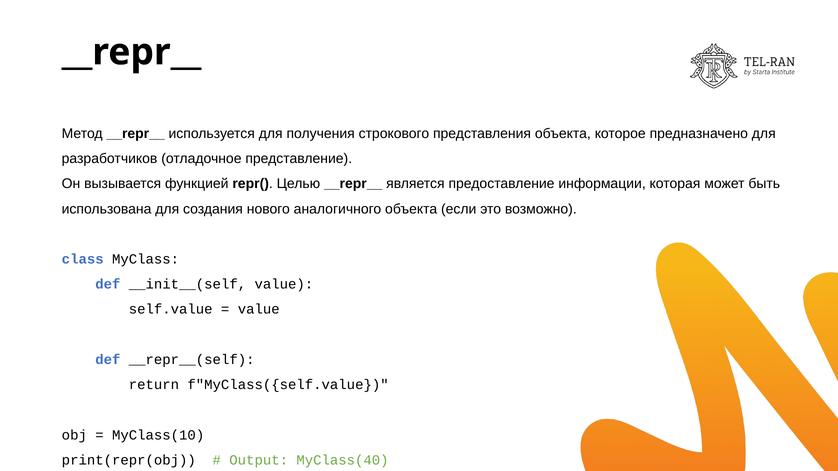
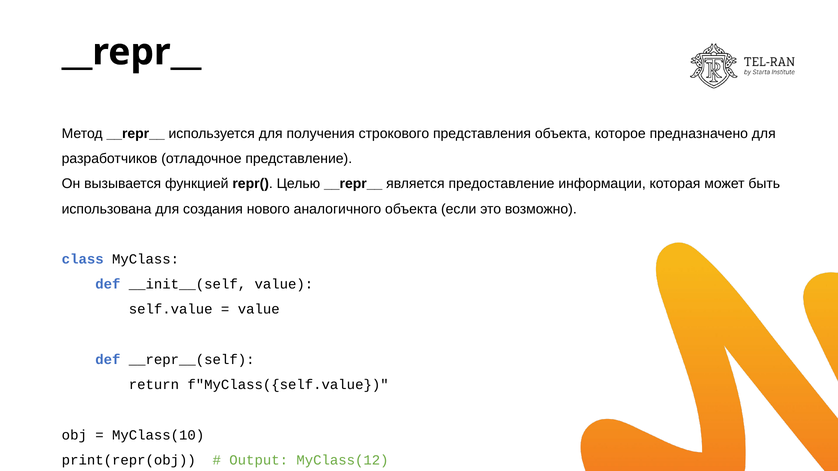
MyClass(40: MyClass(40 -> MyClass(12
